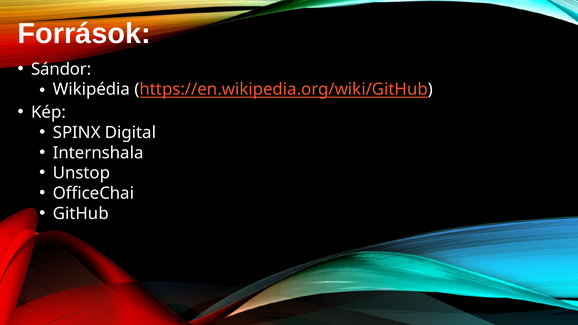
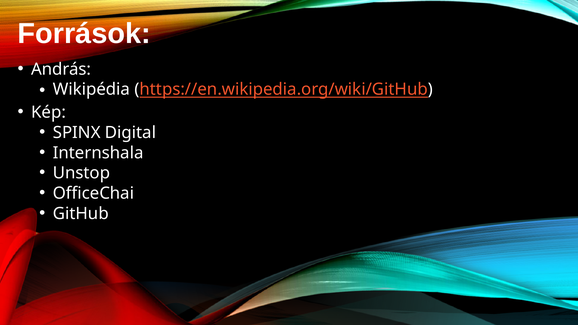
Sándor: Sándor -> András
